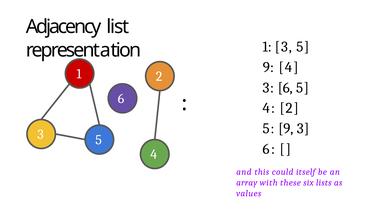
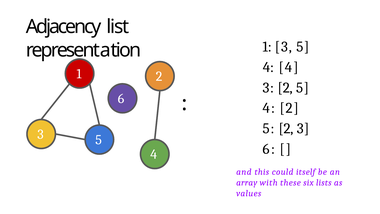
9 at (268, 67): 9 -> 4
6 at (285, 88): 6 -> 2
9 at (286, 128): 9 -> 2
